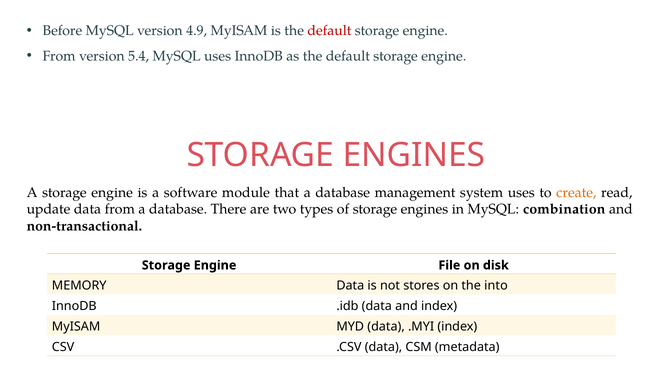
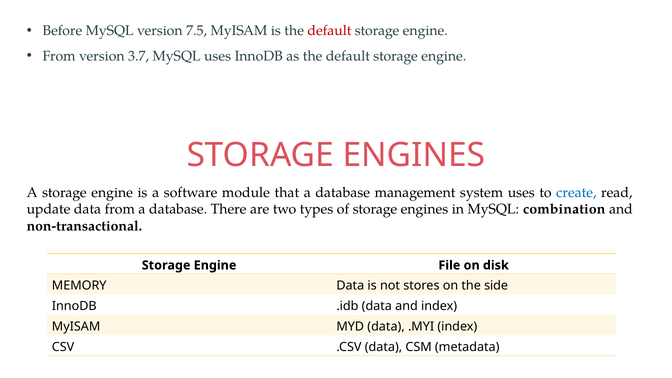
4.9: 4.9 -> 7.5
5.4: 5.4 -> 3.7
create colour: orange -> blue
into: into -> side
